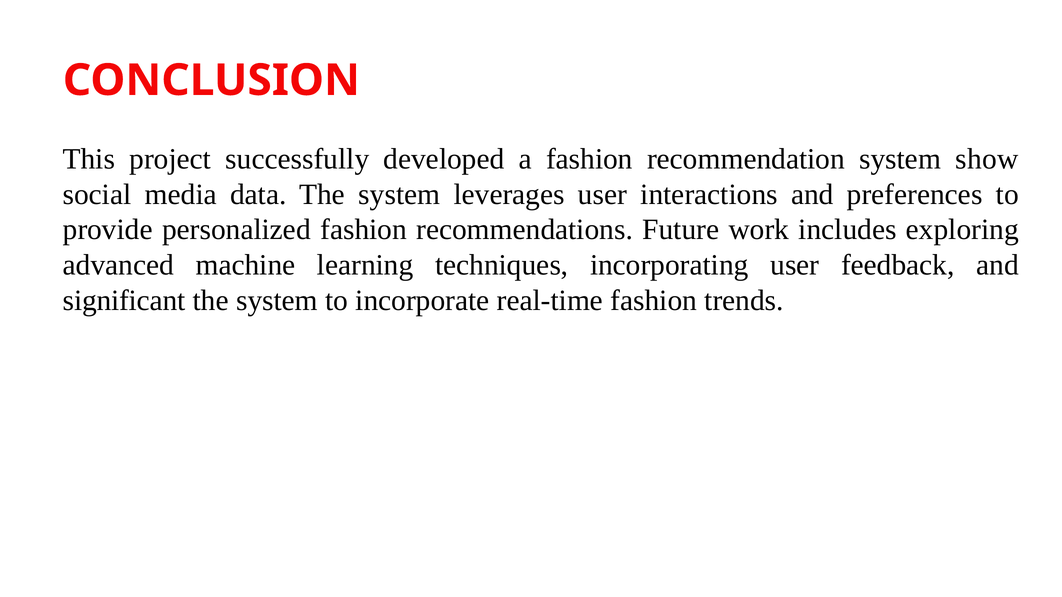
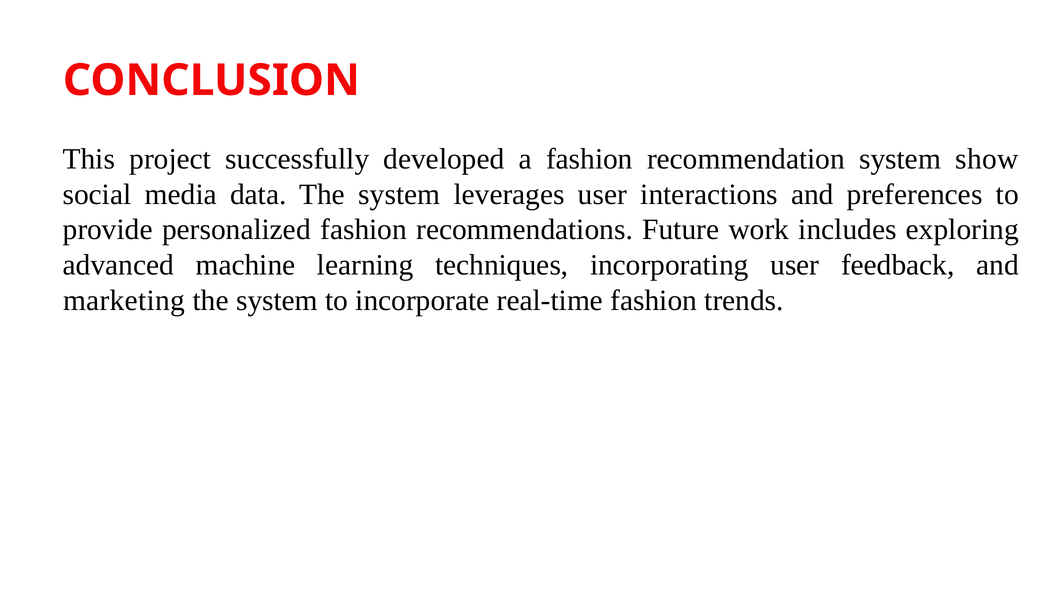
significant: significant -> marketing
